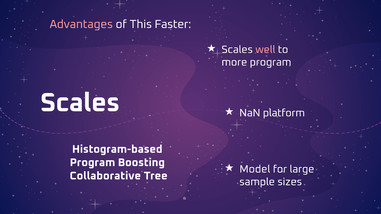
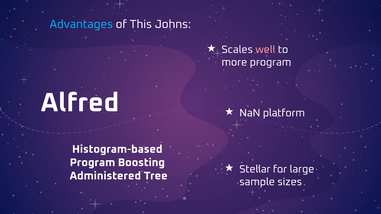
Advantages colour: pink -> light blue
Faster: Faster -> Johns
Scales at (80, 103): Scales -> Alfred
Model: Model -> Stellar
Collaborative: Collaborative -> Administered
